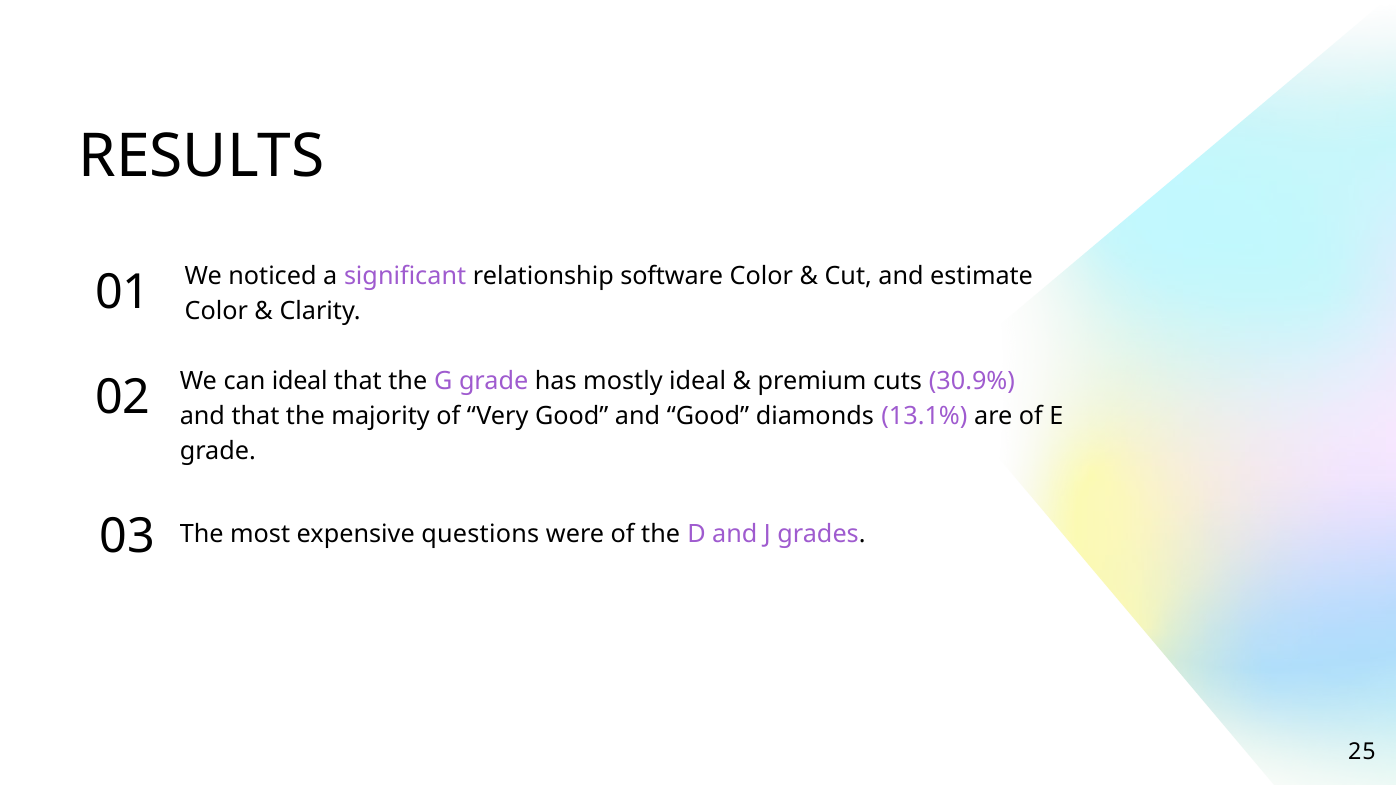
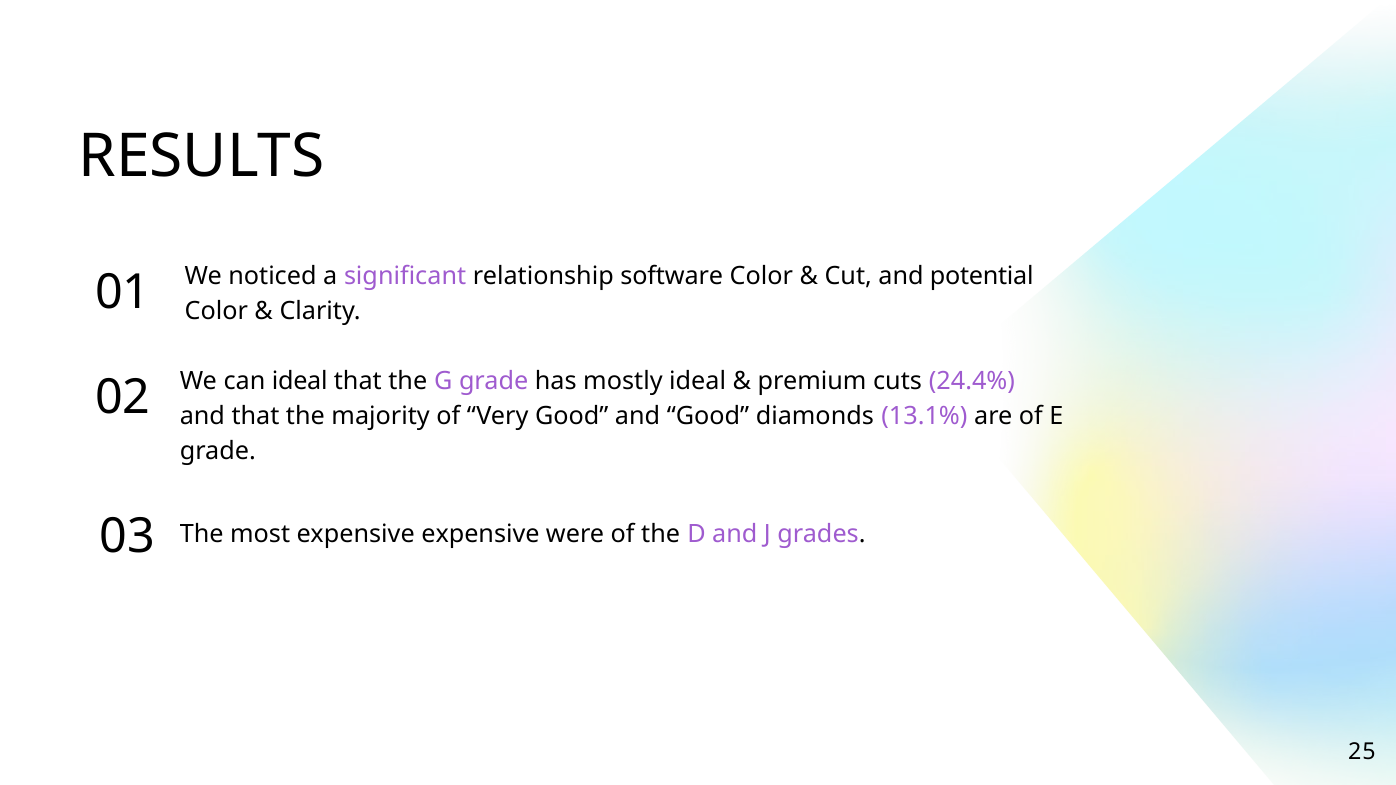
estimate: estimate -> potential
30.9%: 30.9% -> 24.4%
expensive questions: questions -> expensive
